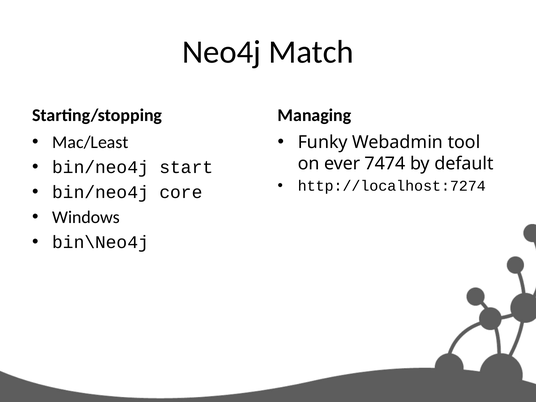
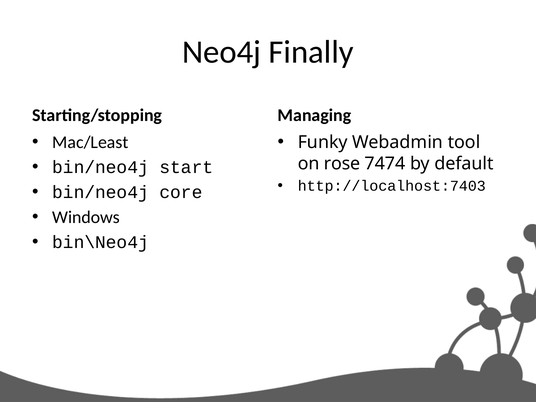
Match: Match -> Finally
ever: ever -> rose
http://localhost:7274: http://localhost:7274 -> http://localhost:7403
